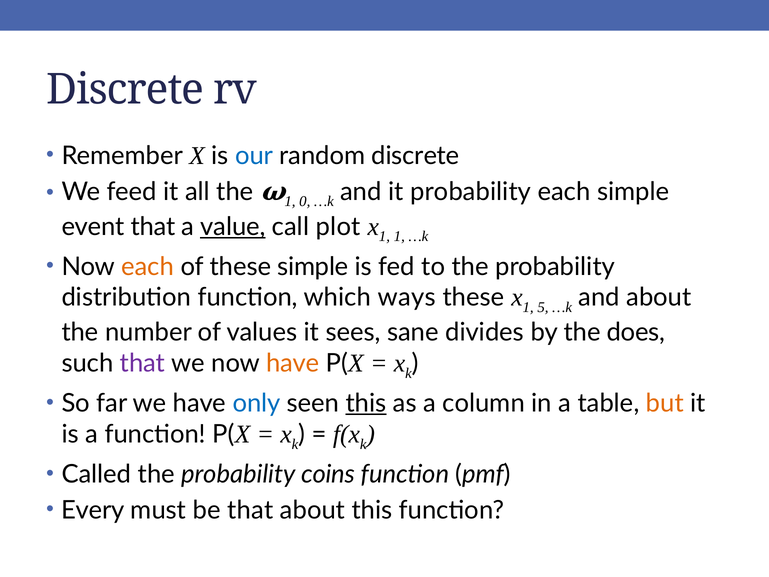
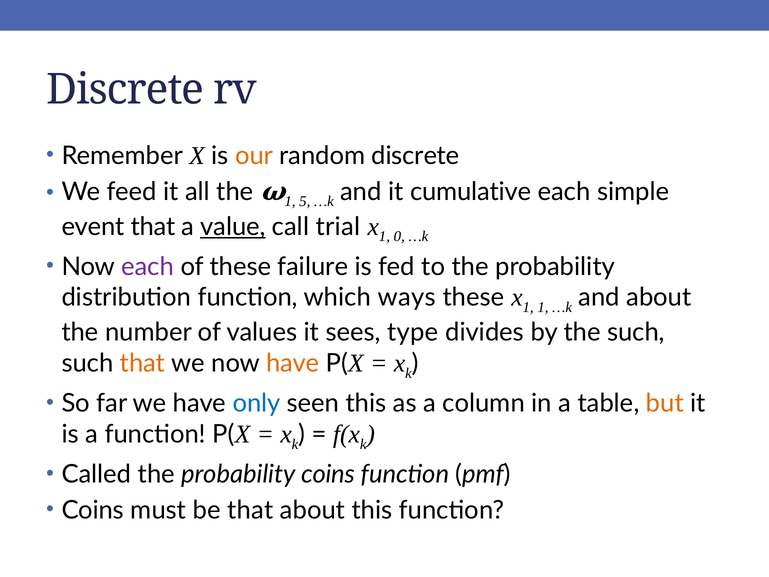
our colour: blue -> orange
0: 0 -> 5
it probability: probability -> cumulative
plot: plot -> trial
1 at (399, 236): 1 -> 0
each at (148, 267) colour: orange -> purple
these simple: simple -> failure
5 at (543, 307): 5 -> 1
sane: sane -> type
the does: does -> such
that at (143, 363) colour: purple -> orange
this at (366, 403) underline: present -> none
Every at (93, 510): Every -> Coins
